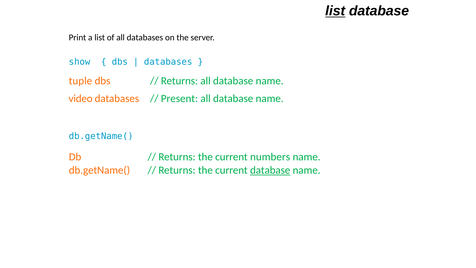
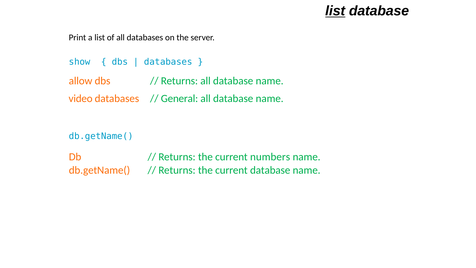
tuple: tuple -> allow
Present: Present -> General
database at (270, 170) underline: present -> none
